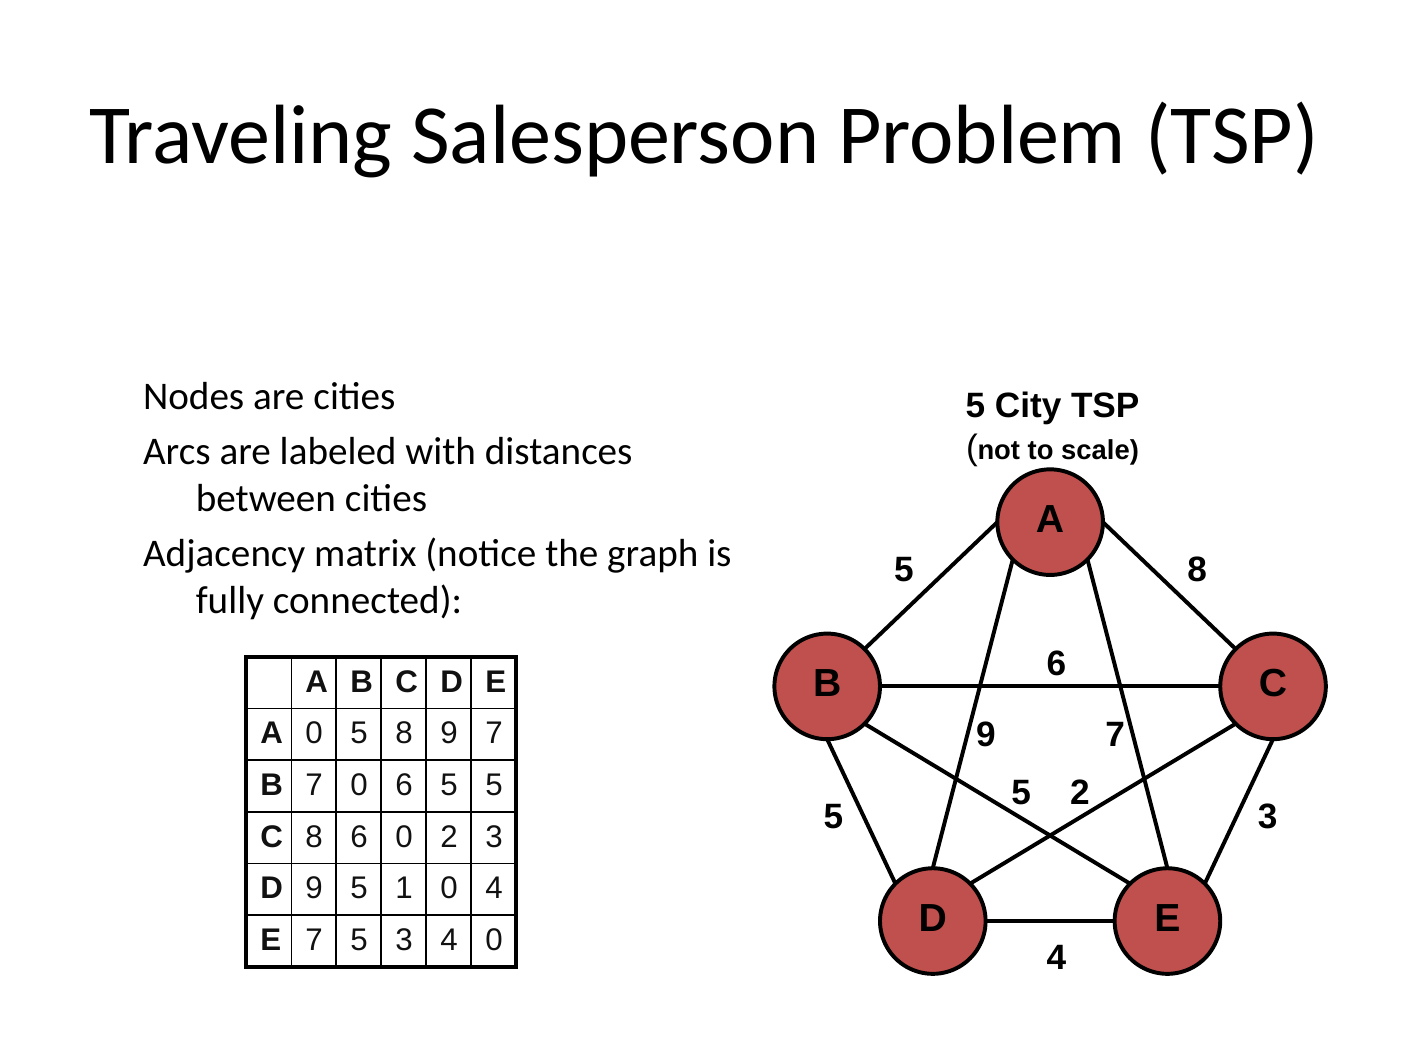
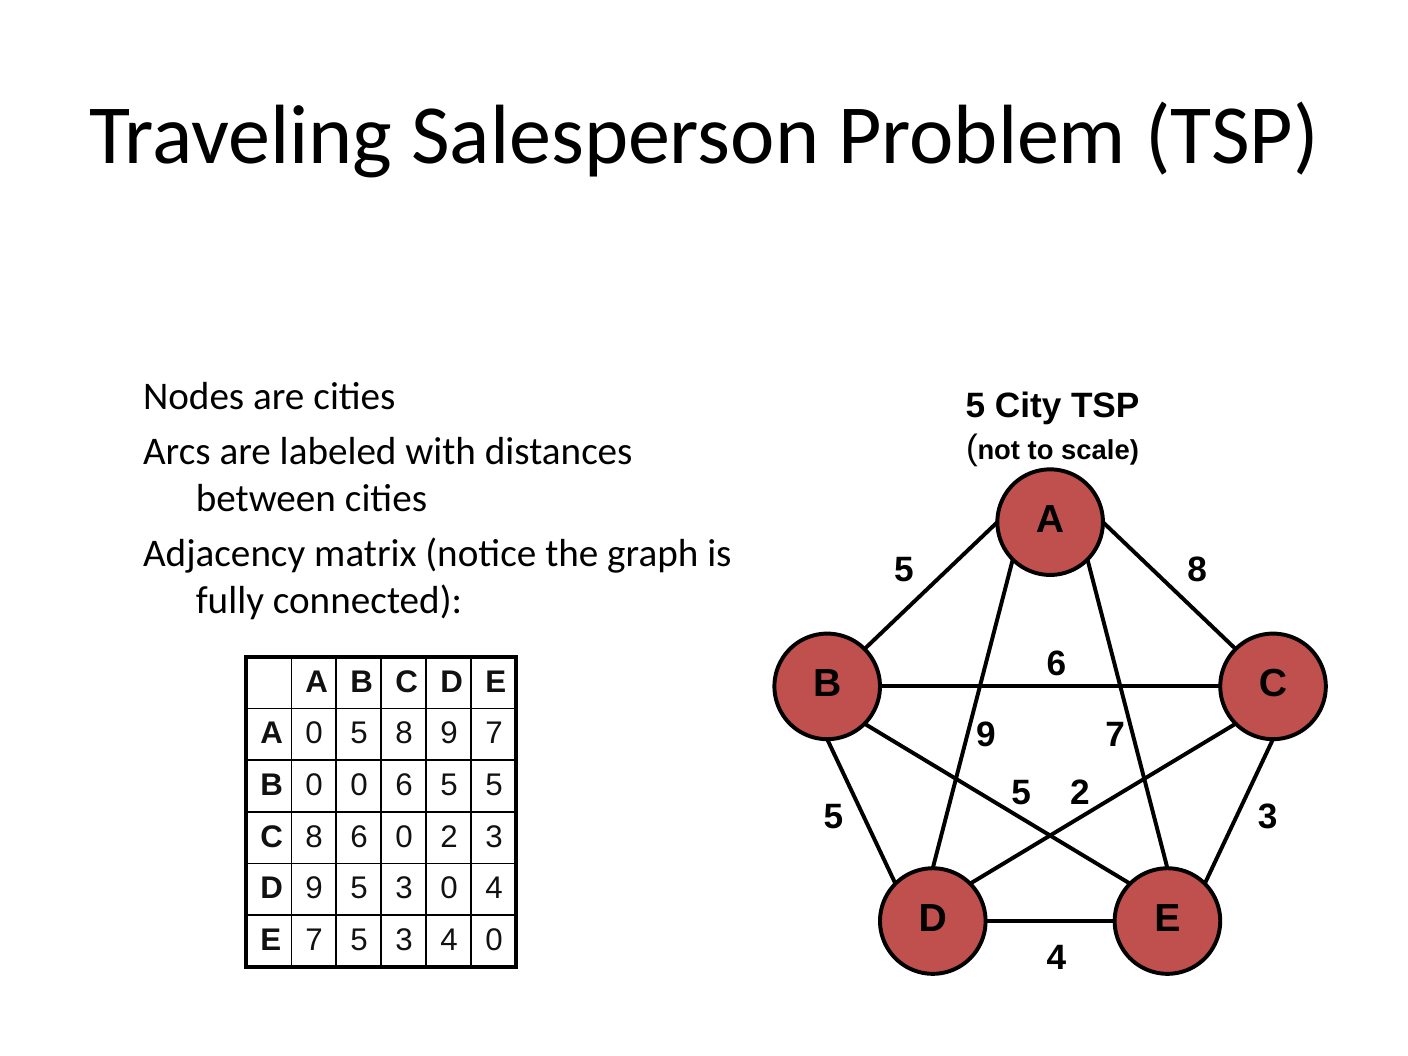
B 7: 7 -> 0
9 5 1: 1 -> 3
